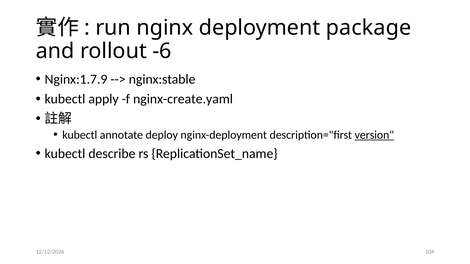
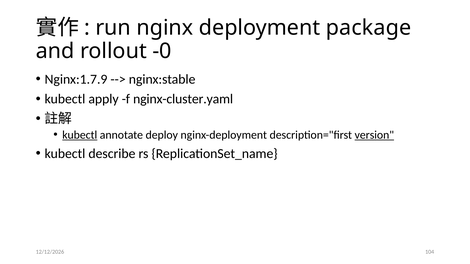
-6: -6 -> -0
nginx-create.yaml: nginx-create.yaml -> nginx-cluster.yaml
kubectl at (80, 135) underline: none -> present
